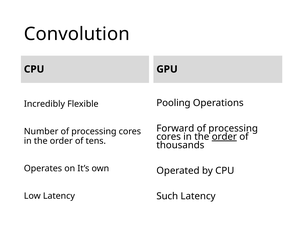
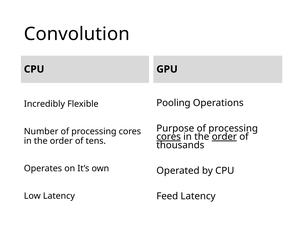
Forward: Forward -> Purpose
cores at (169, 137) underline: none -> present
Such: Such -> Feed
